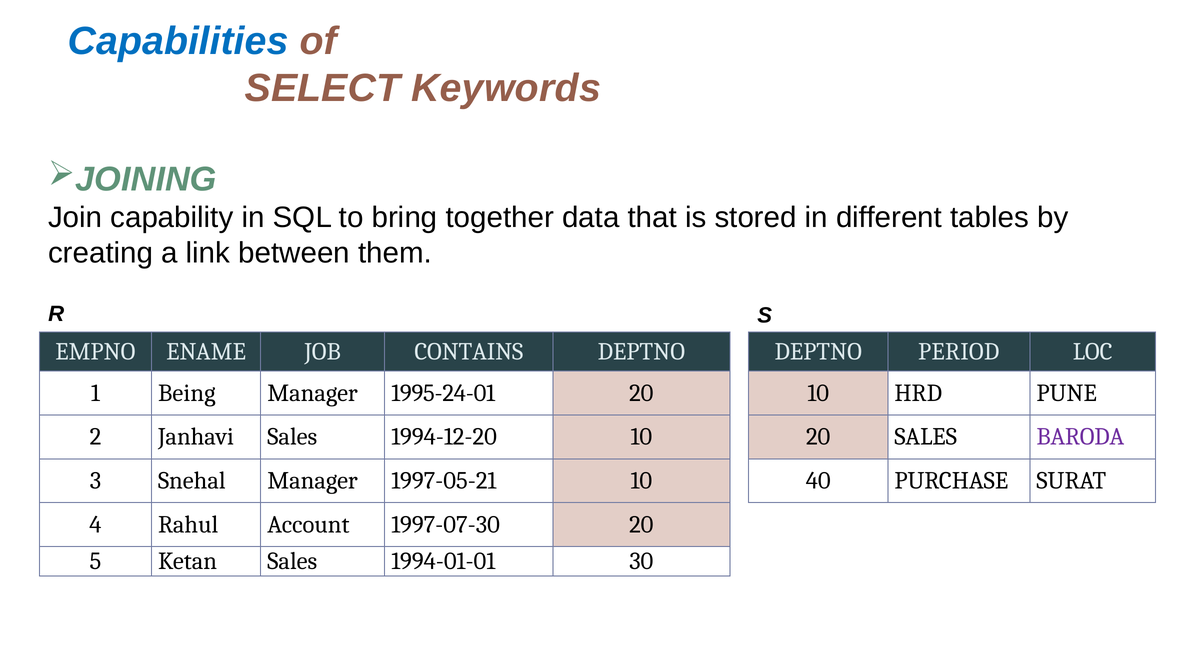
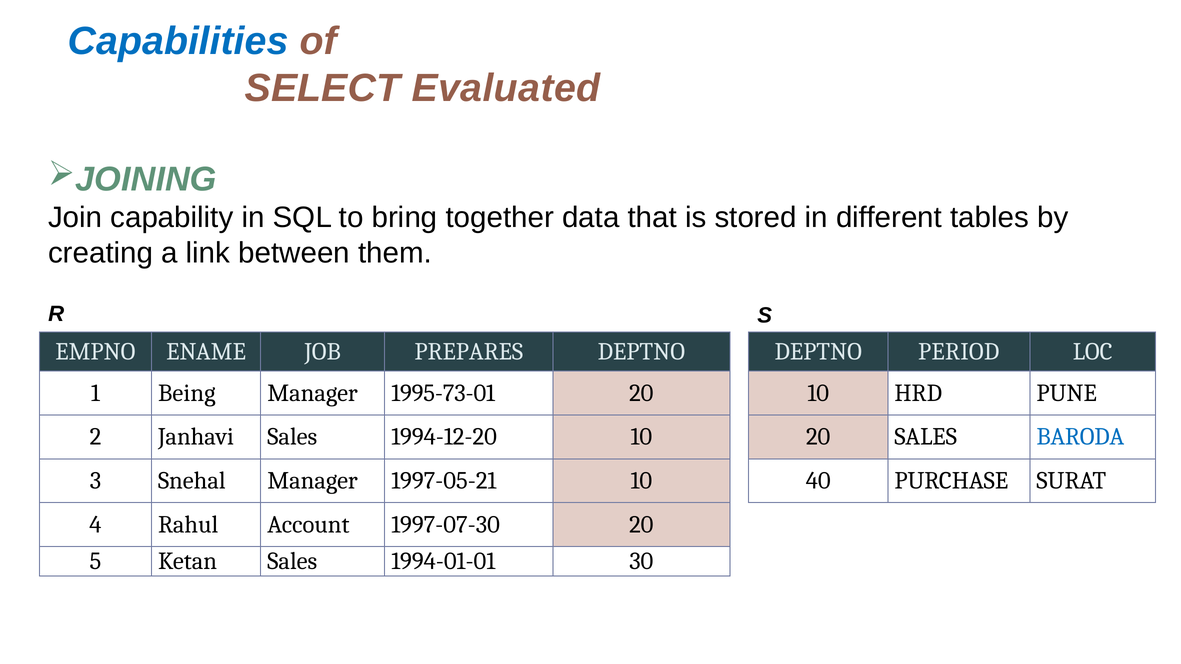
Keywords: Keywords -> Evaluated
CONTAINS: CONTAINS -> PREPARES
1995-24-01: 1995-24-01 -> 1995-73-01
BARODA colour: purple -> blue
